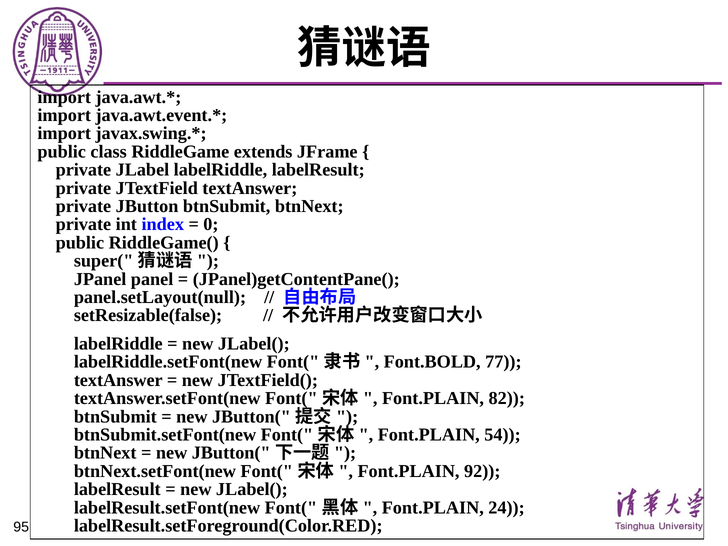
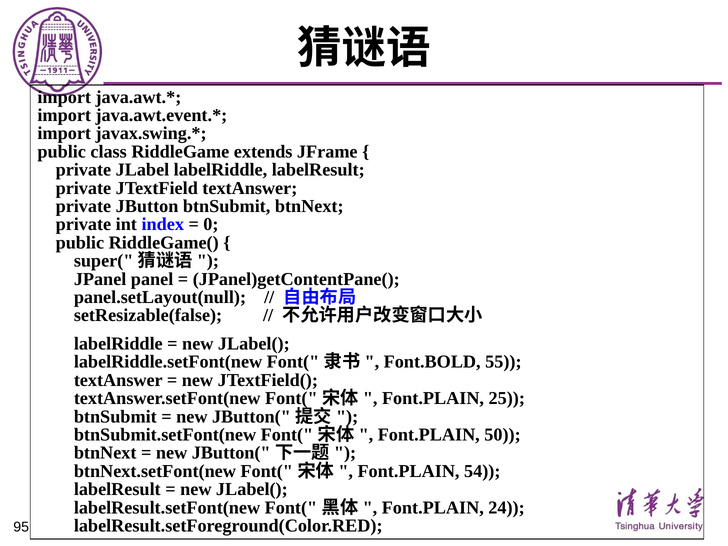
77: 77 -> 55
82: 82 -> 25
54: 54 -> 50
92: 92 -> 54
